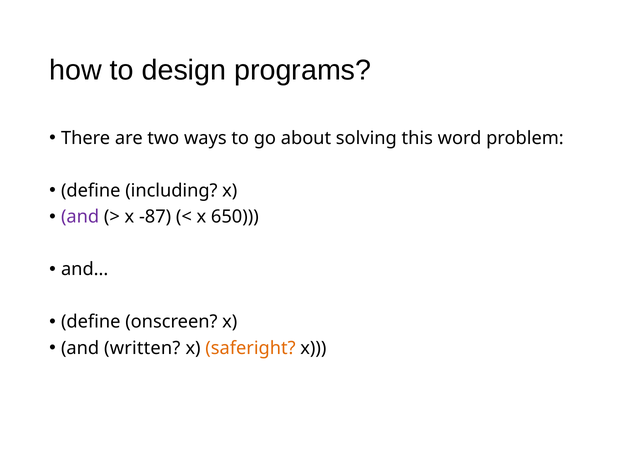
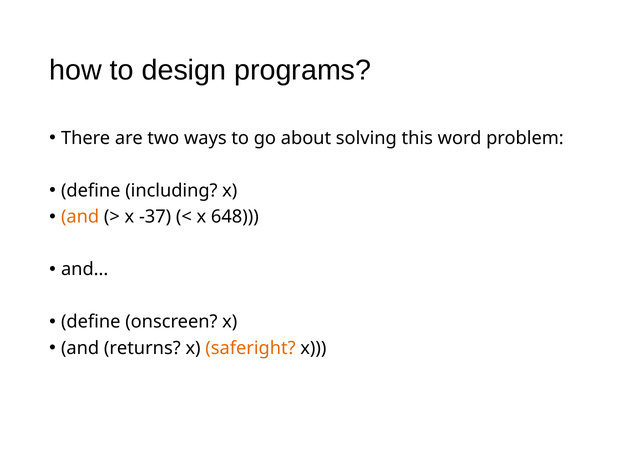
and at (80, 217) colour: purple -> orange
-87: -87 -> -37
650: 650 -> 648
written: written -> returns
